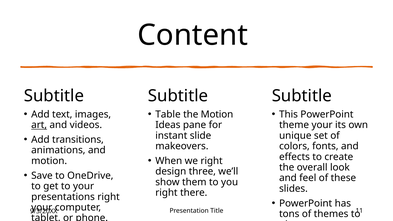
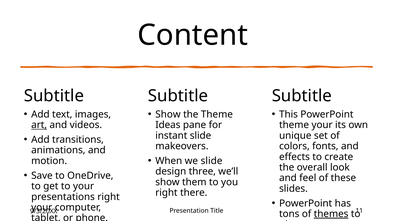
Table at (168, 114): Table -> Show
the Motion: Motion -> Theme
we right: right -> slide
themes underline: none -> present
